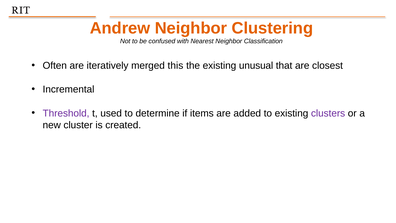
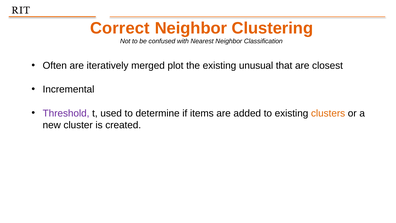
Andrew: Andrew -> Correct
this: this -> plot
clusters colour: purple -> orange
